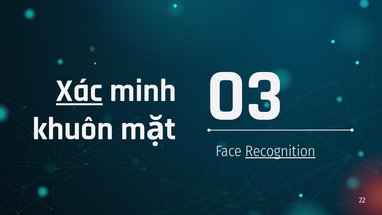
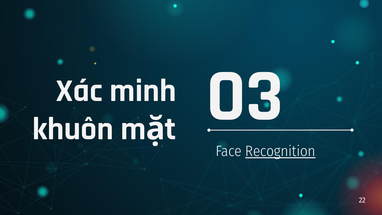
Xác underline: present -> none
